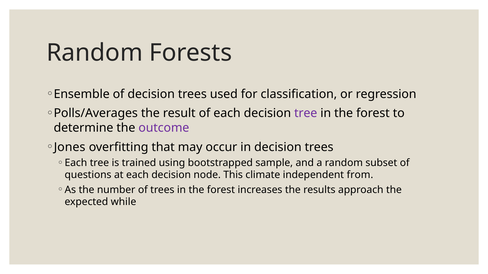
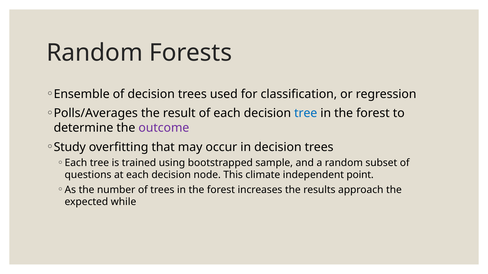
tree at (306, 113) colour: purple -> blue
Jones: Jones -> Study
from: from -> point
